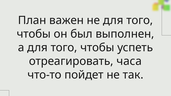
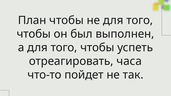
План важен: важен -> чтобы
